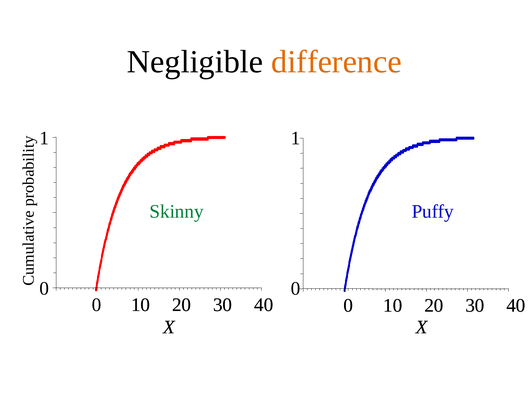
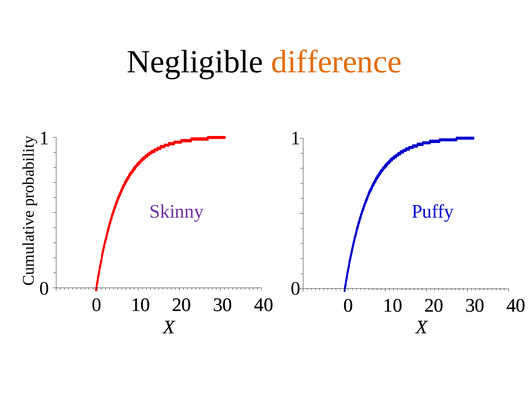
Skinny colour: green -> purple
